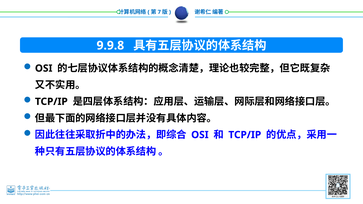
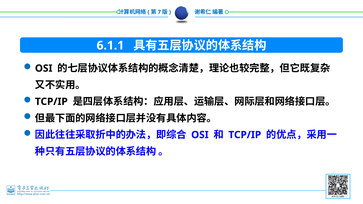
9.9.8: 9.9.8 -> 6.1.1
